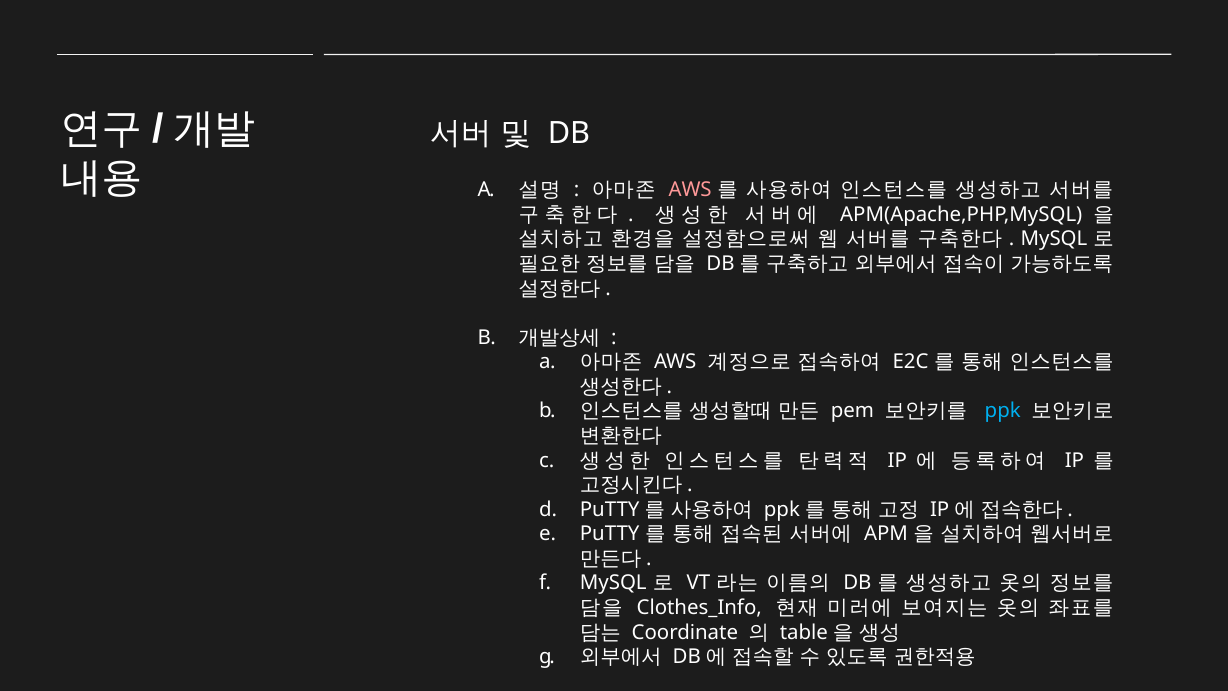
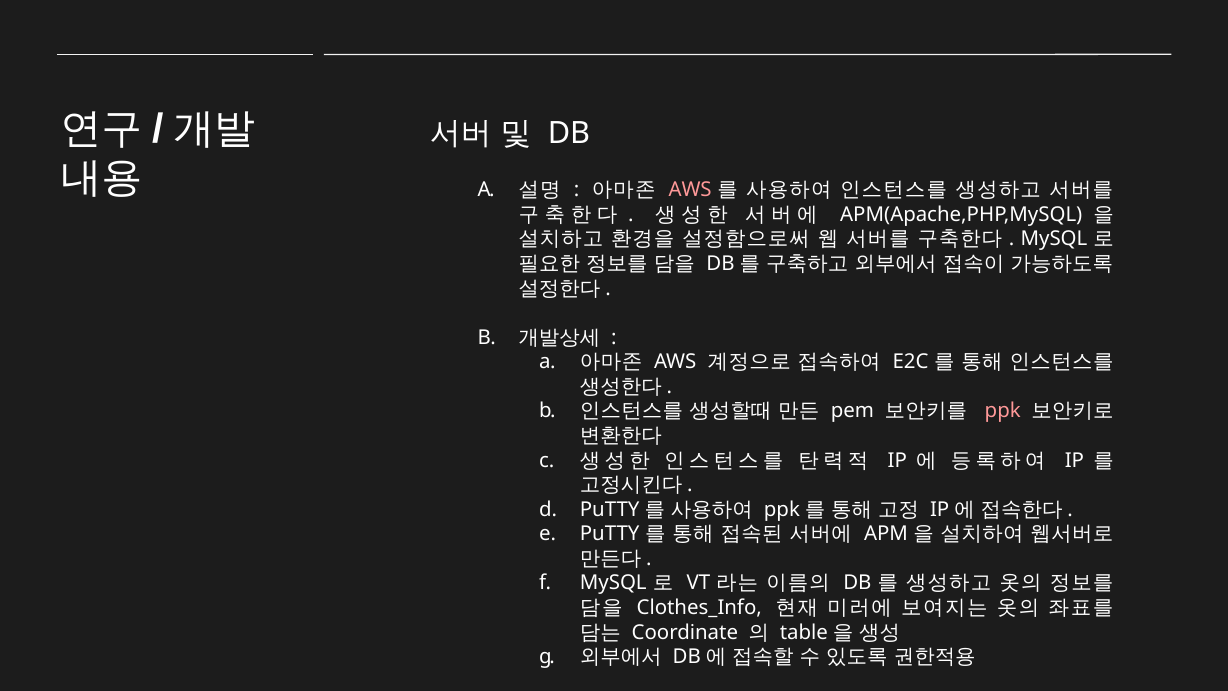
ppk colour: light blue -> pink
